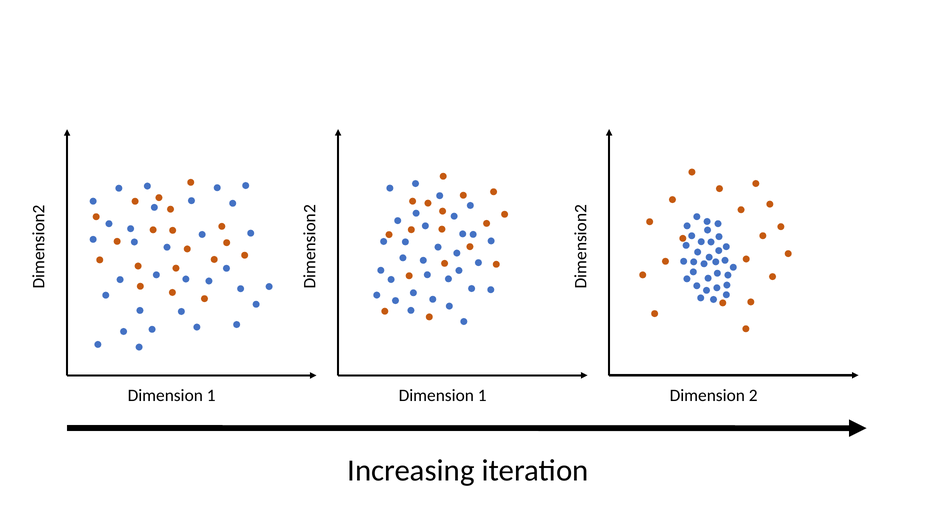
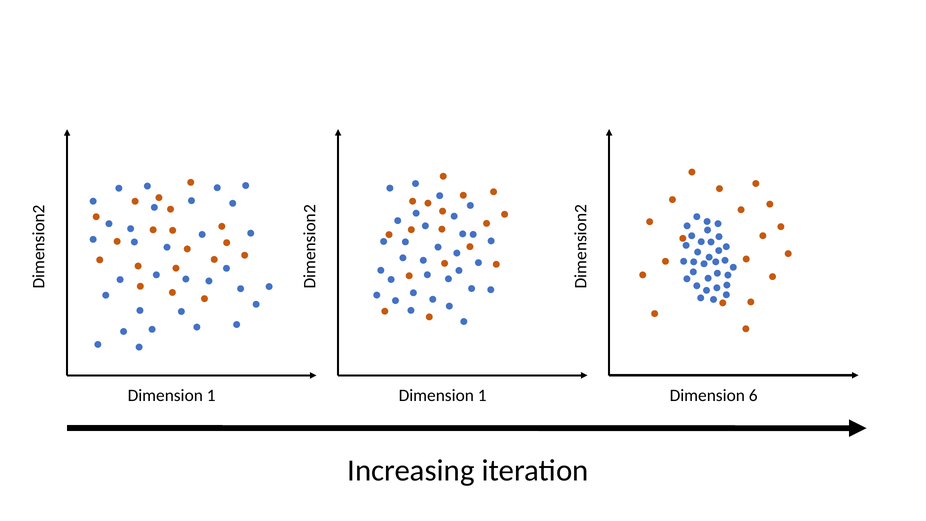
Dimension 2: 2 -> 6
